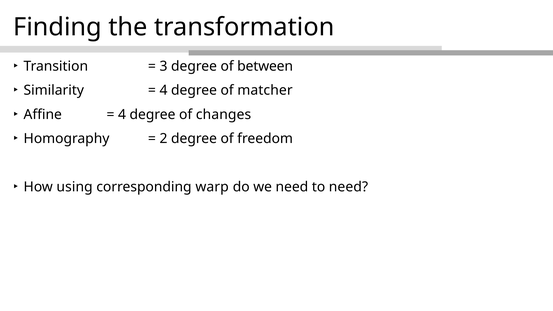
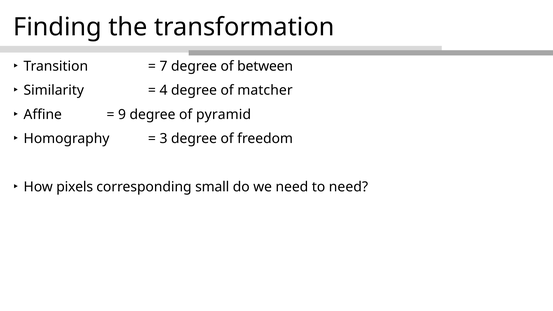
3: 3 -> 7
4 at (122, 114): 4 -> 9
changes: changes -> pyramid
2: 2 -> 3
using: using -> pixels
warp: warp -> small
